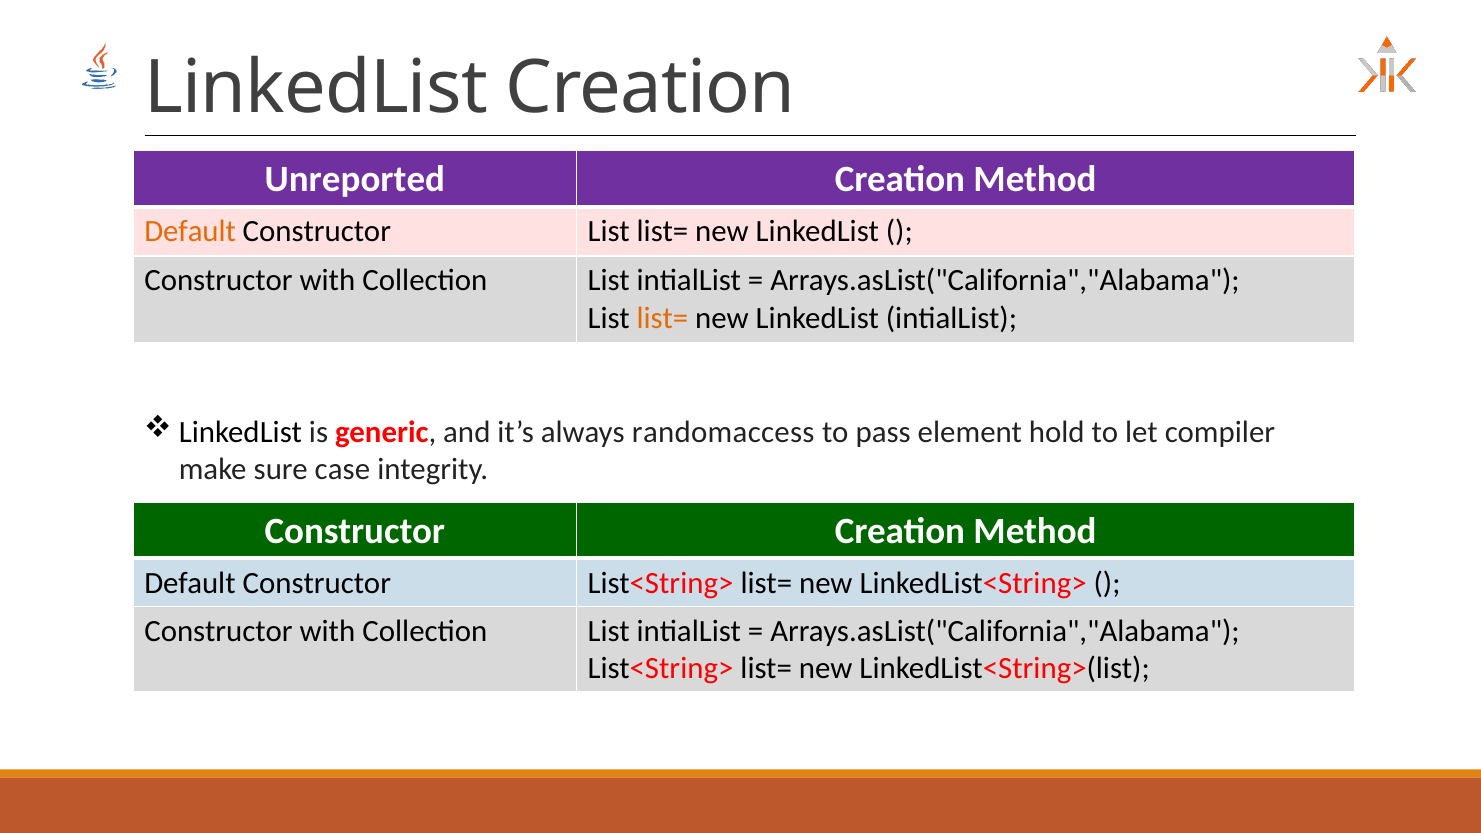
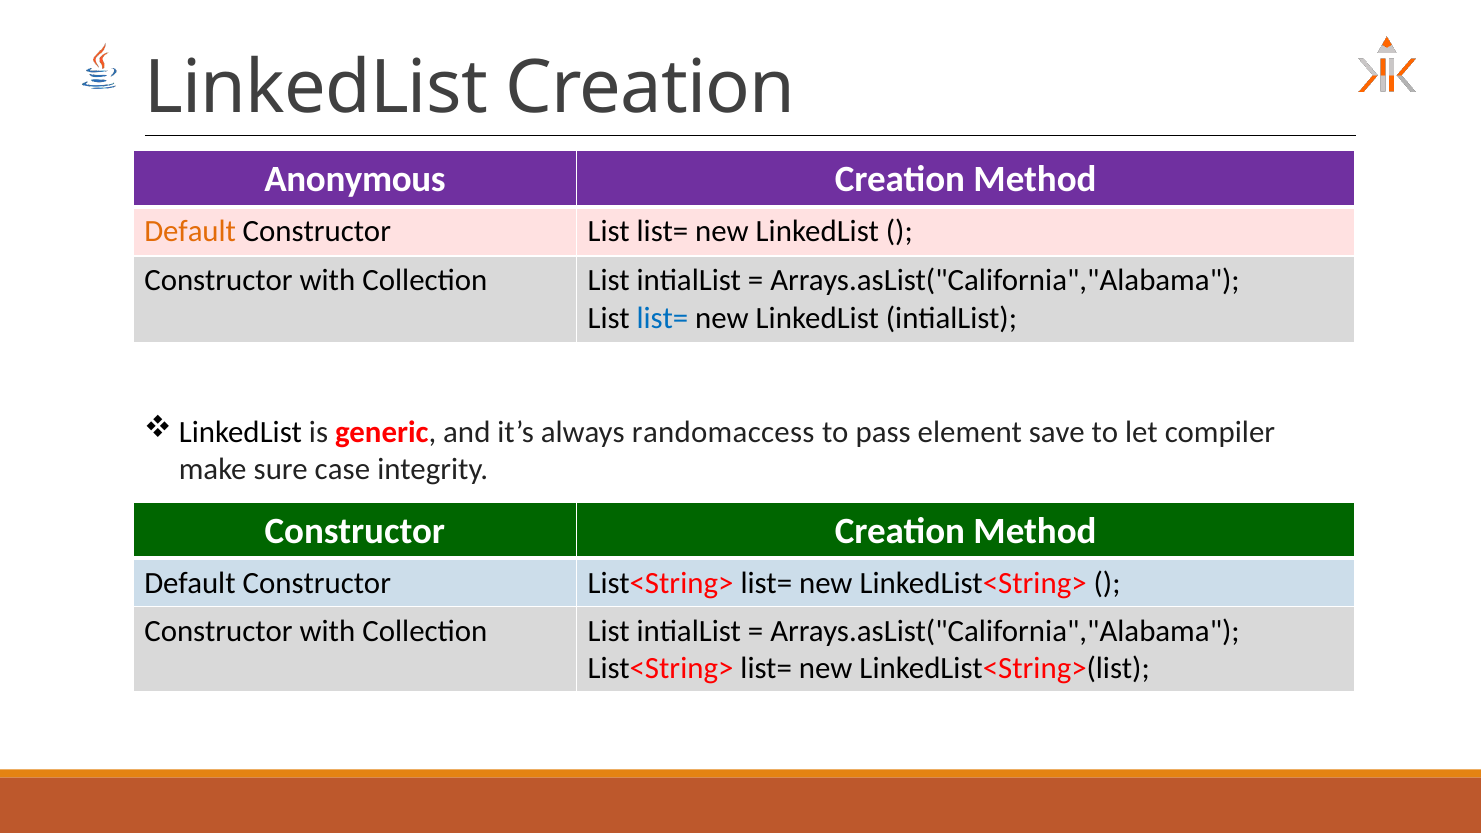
Unreported: Unreported -> Anonymous
list= at (662, 318) colour: orange -> blue
hold: hold -> save
